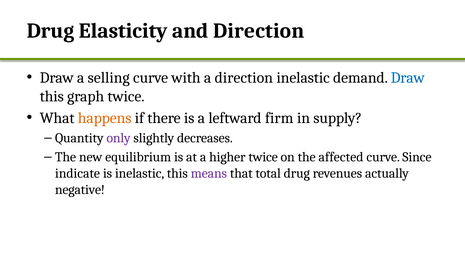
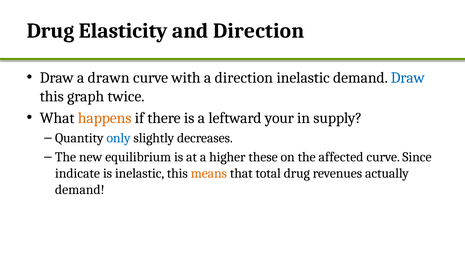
selling: selling -> drawn
firm: firm -> your
only colour: purple -> blue
higher twice: twice -> these
means colour: purple -> orange
negative at (80, 189): negative -> demand
